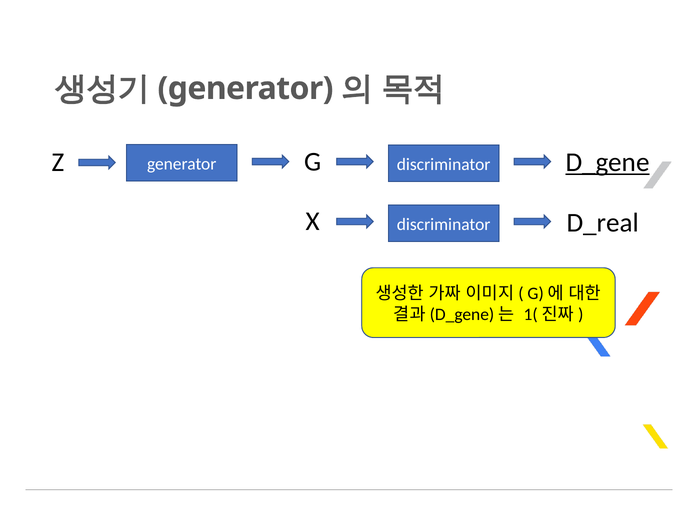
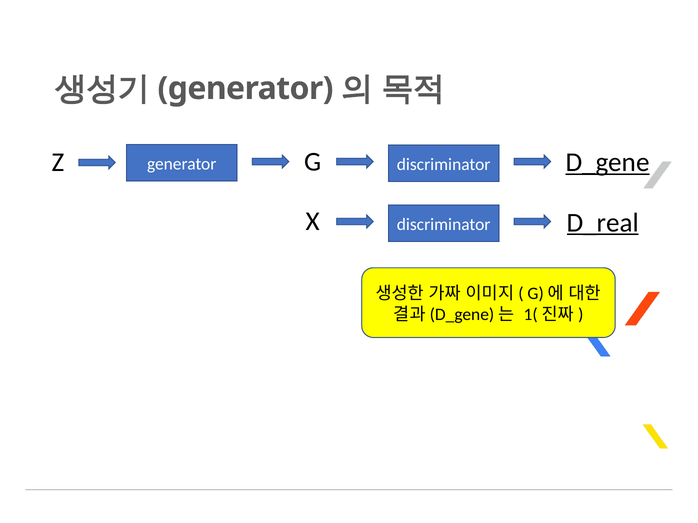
D_real underline: none -> present
